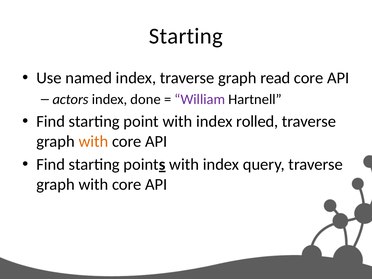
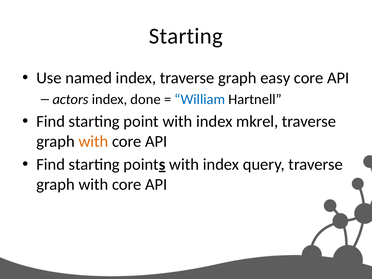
read: read -> easy
William colour: purple -> blue
rolled: rolled -> mkrel
